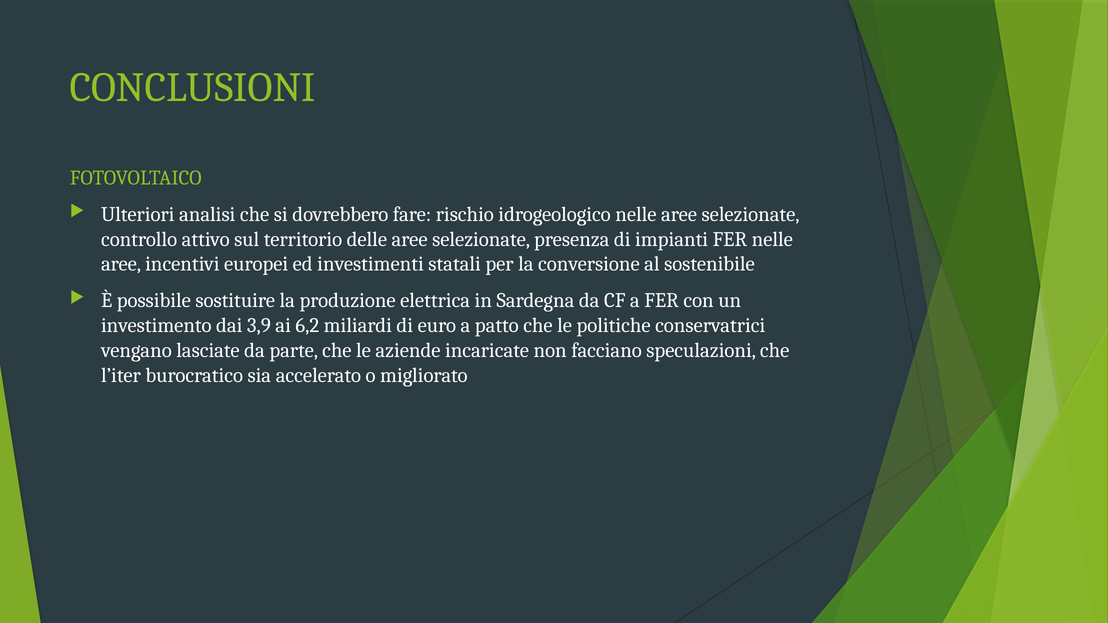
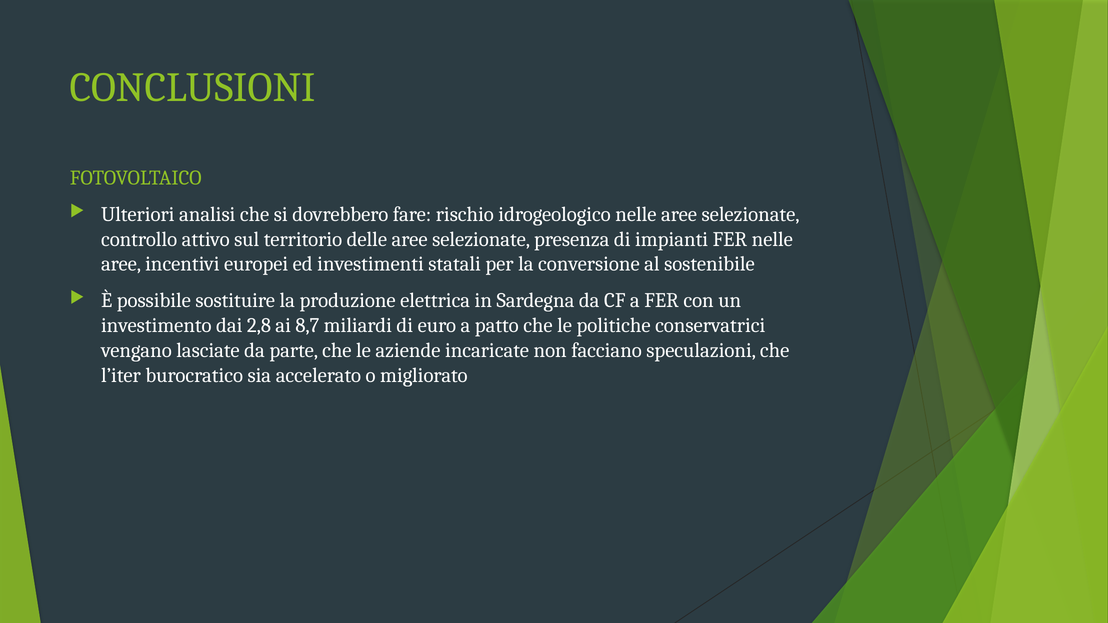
3,9: 3,9 -> 2,8
6,2: 6,2 -> 8,7
